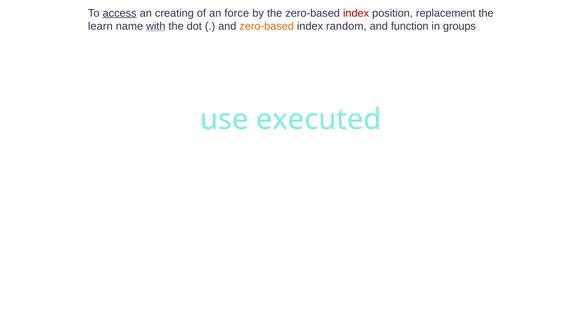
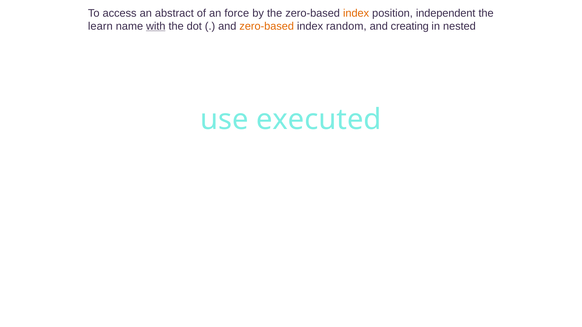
access underline: present -> none
creating: creating -> abstract
index at (356, 13) colour: red -> orange
replacement: replacement -> independent
function: function -> creating
groups: groups -> nested
